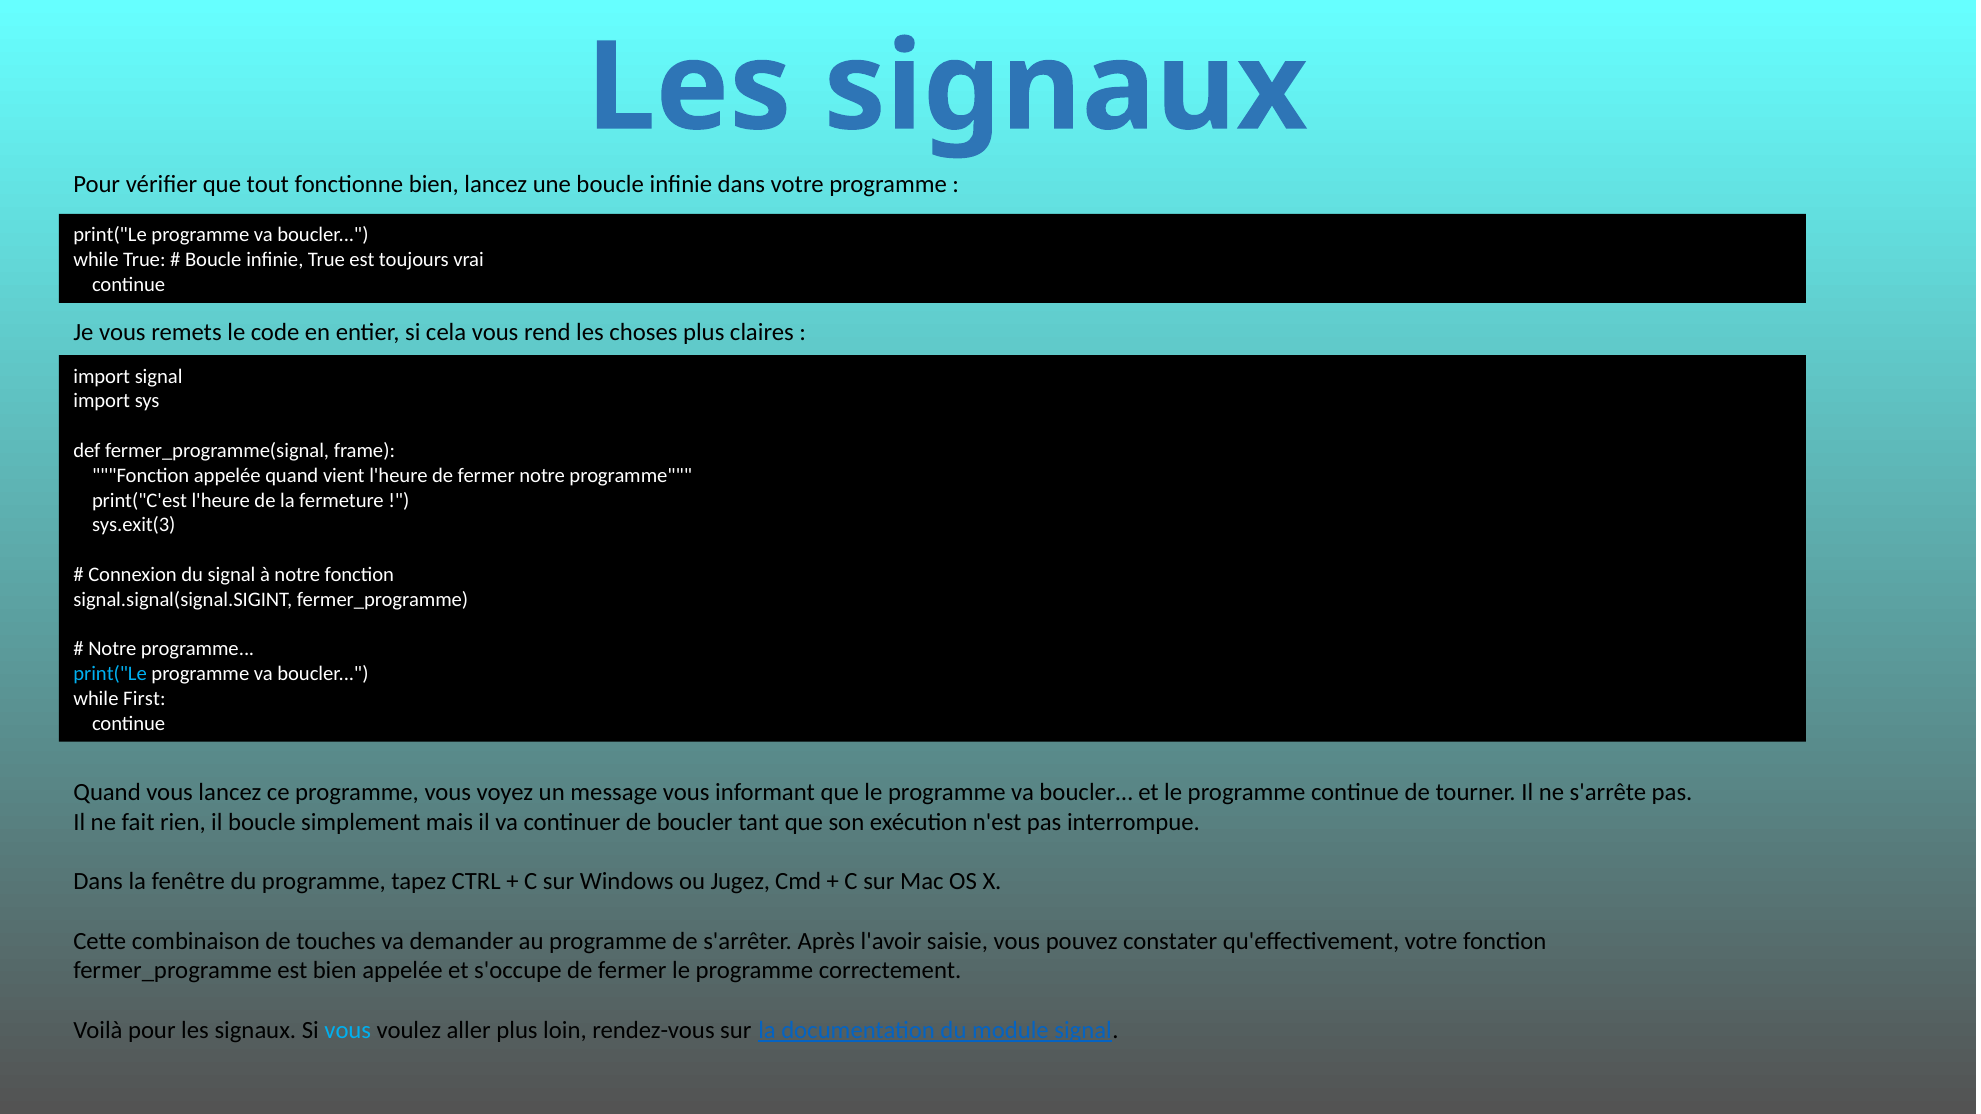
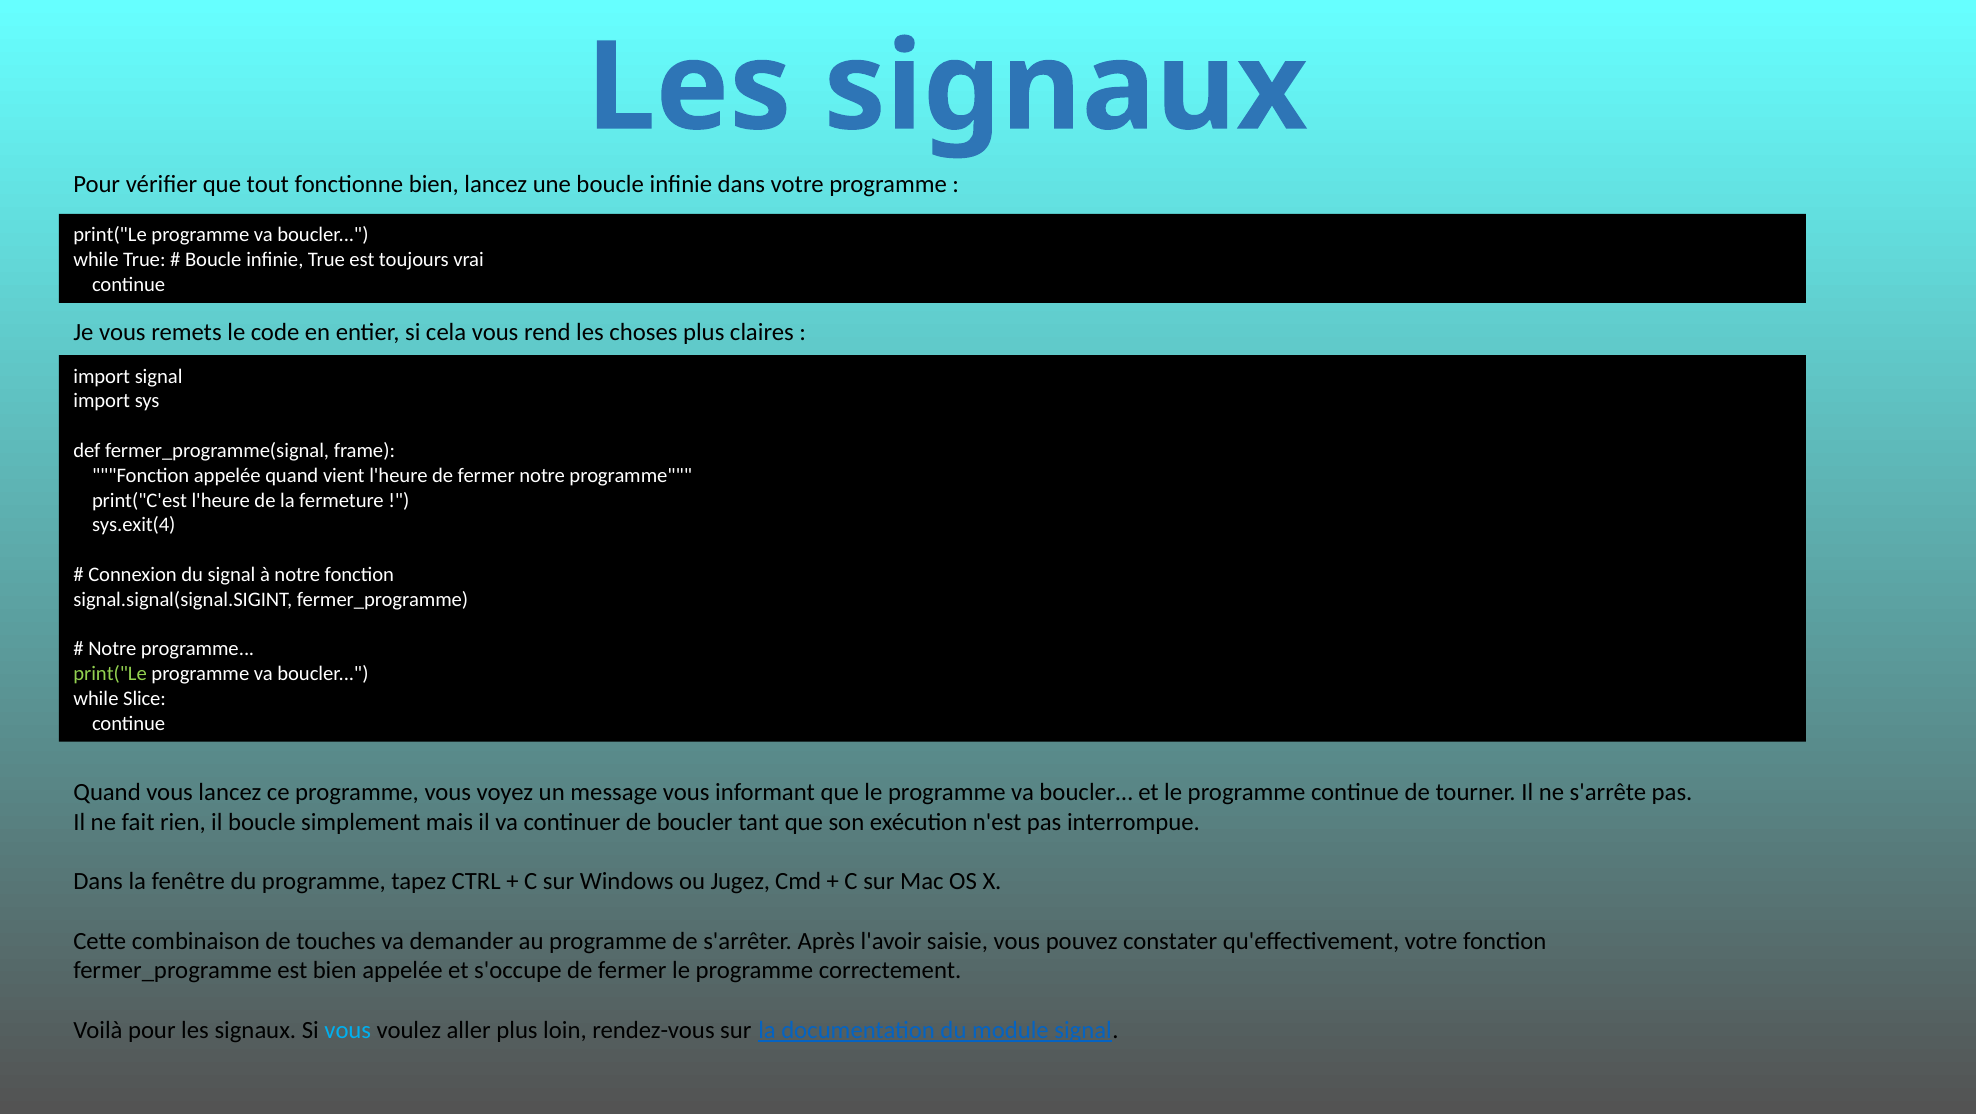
sys.exit(3: sys.exit(3 -> sys.exit(4
print("Le at (110, 674) colour: light blue -> light green
First: First -> Slice
